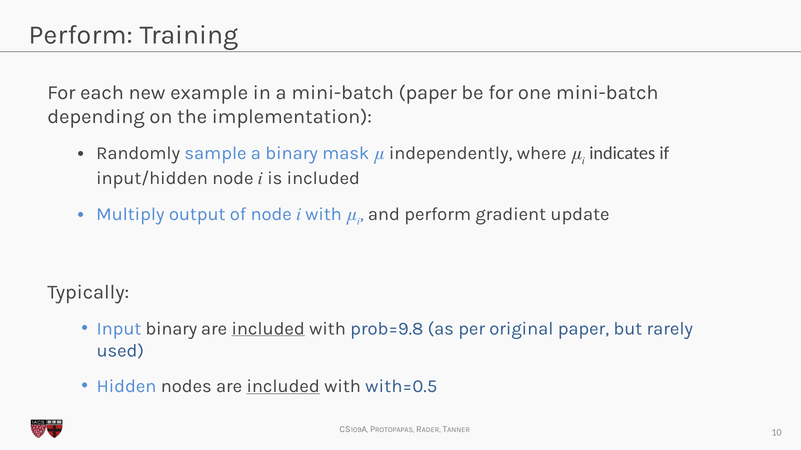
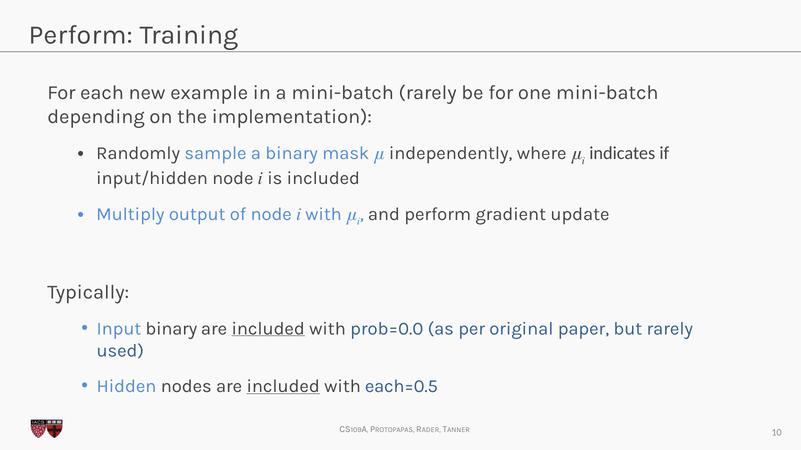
mini-batch paper: paper -> rarely
prob=9.8: prob=9.8 -> prob=0.0
with=0.5: with=0.5 -> each=0.5
